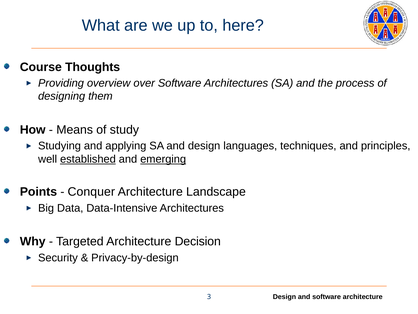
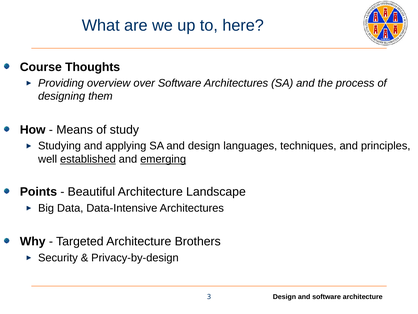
Conquer: Conquer -> Beautiful
Decision: Decision -> Brothers
